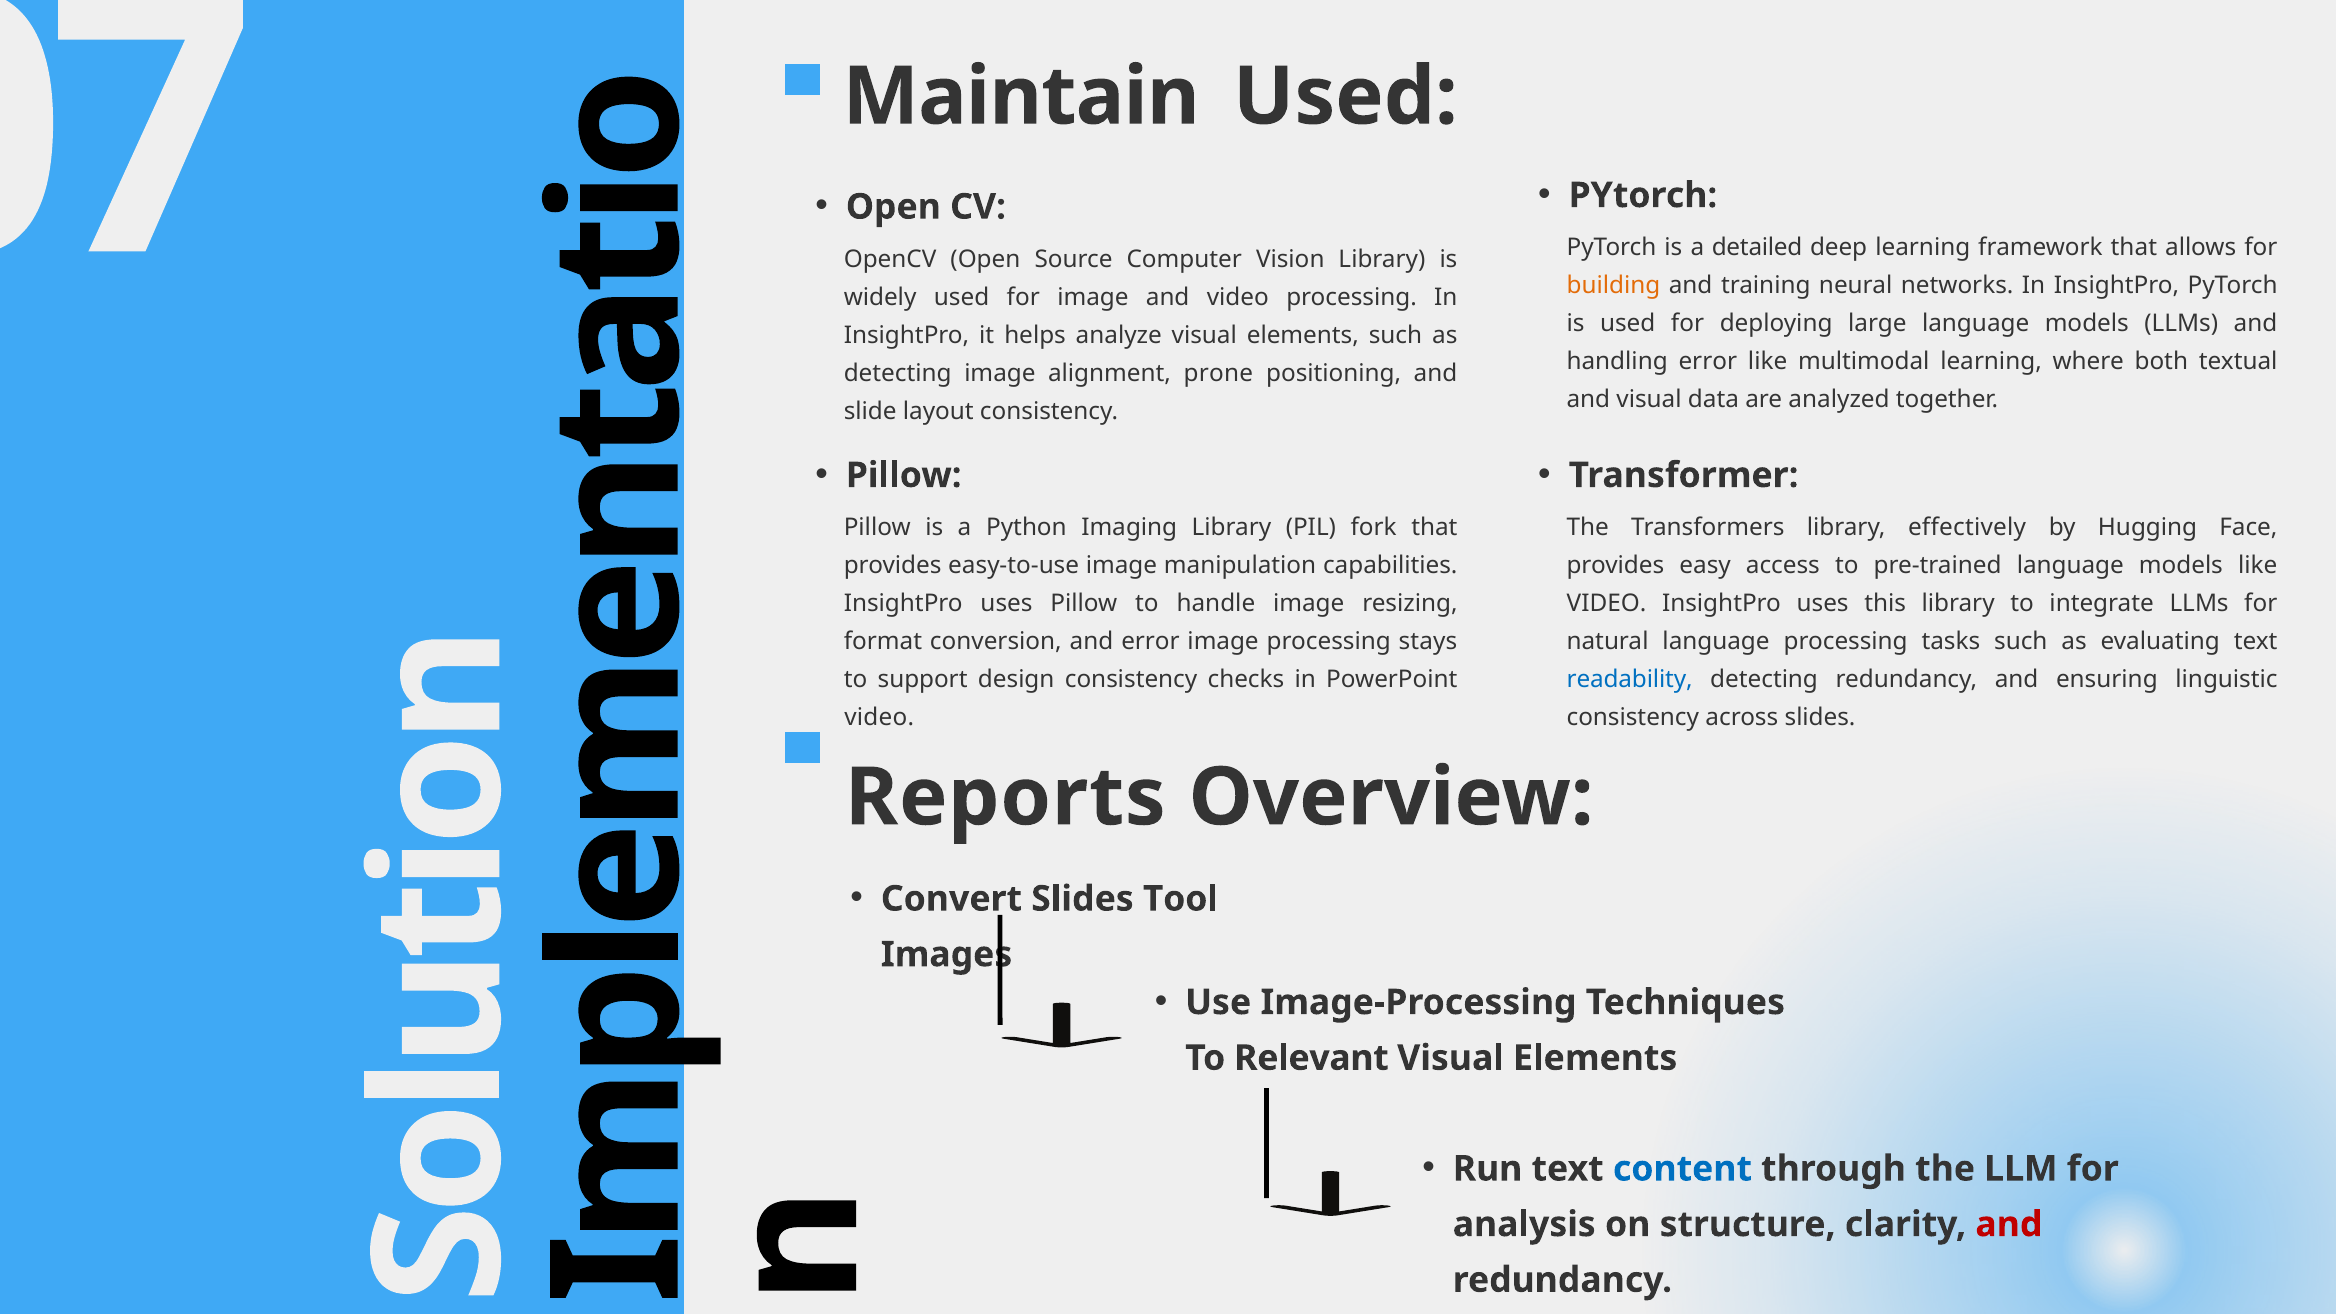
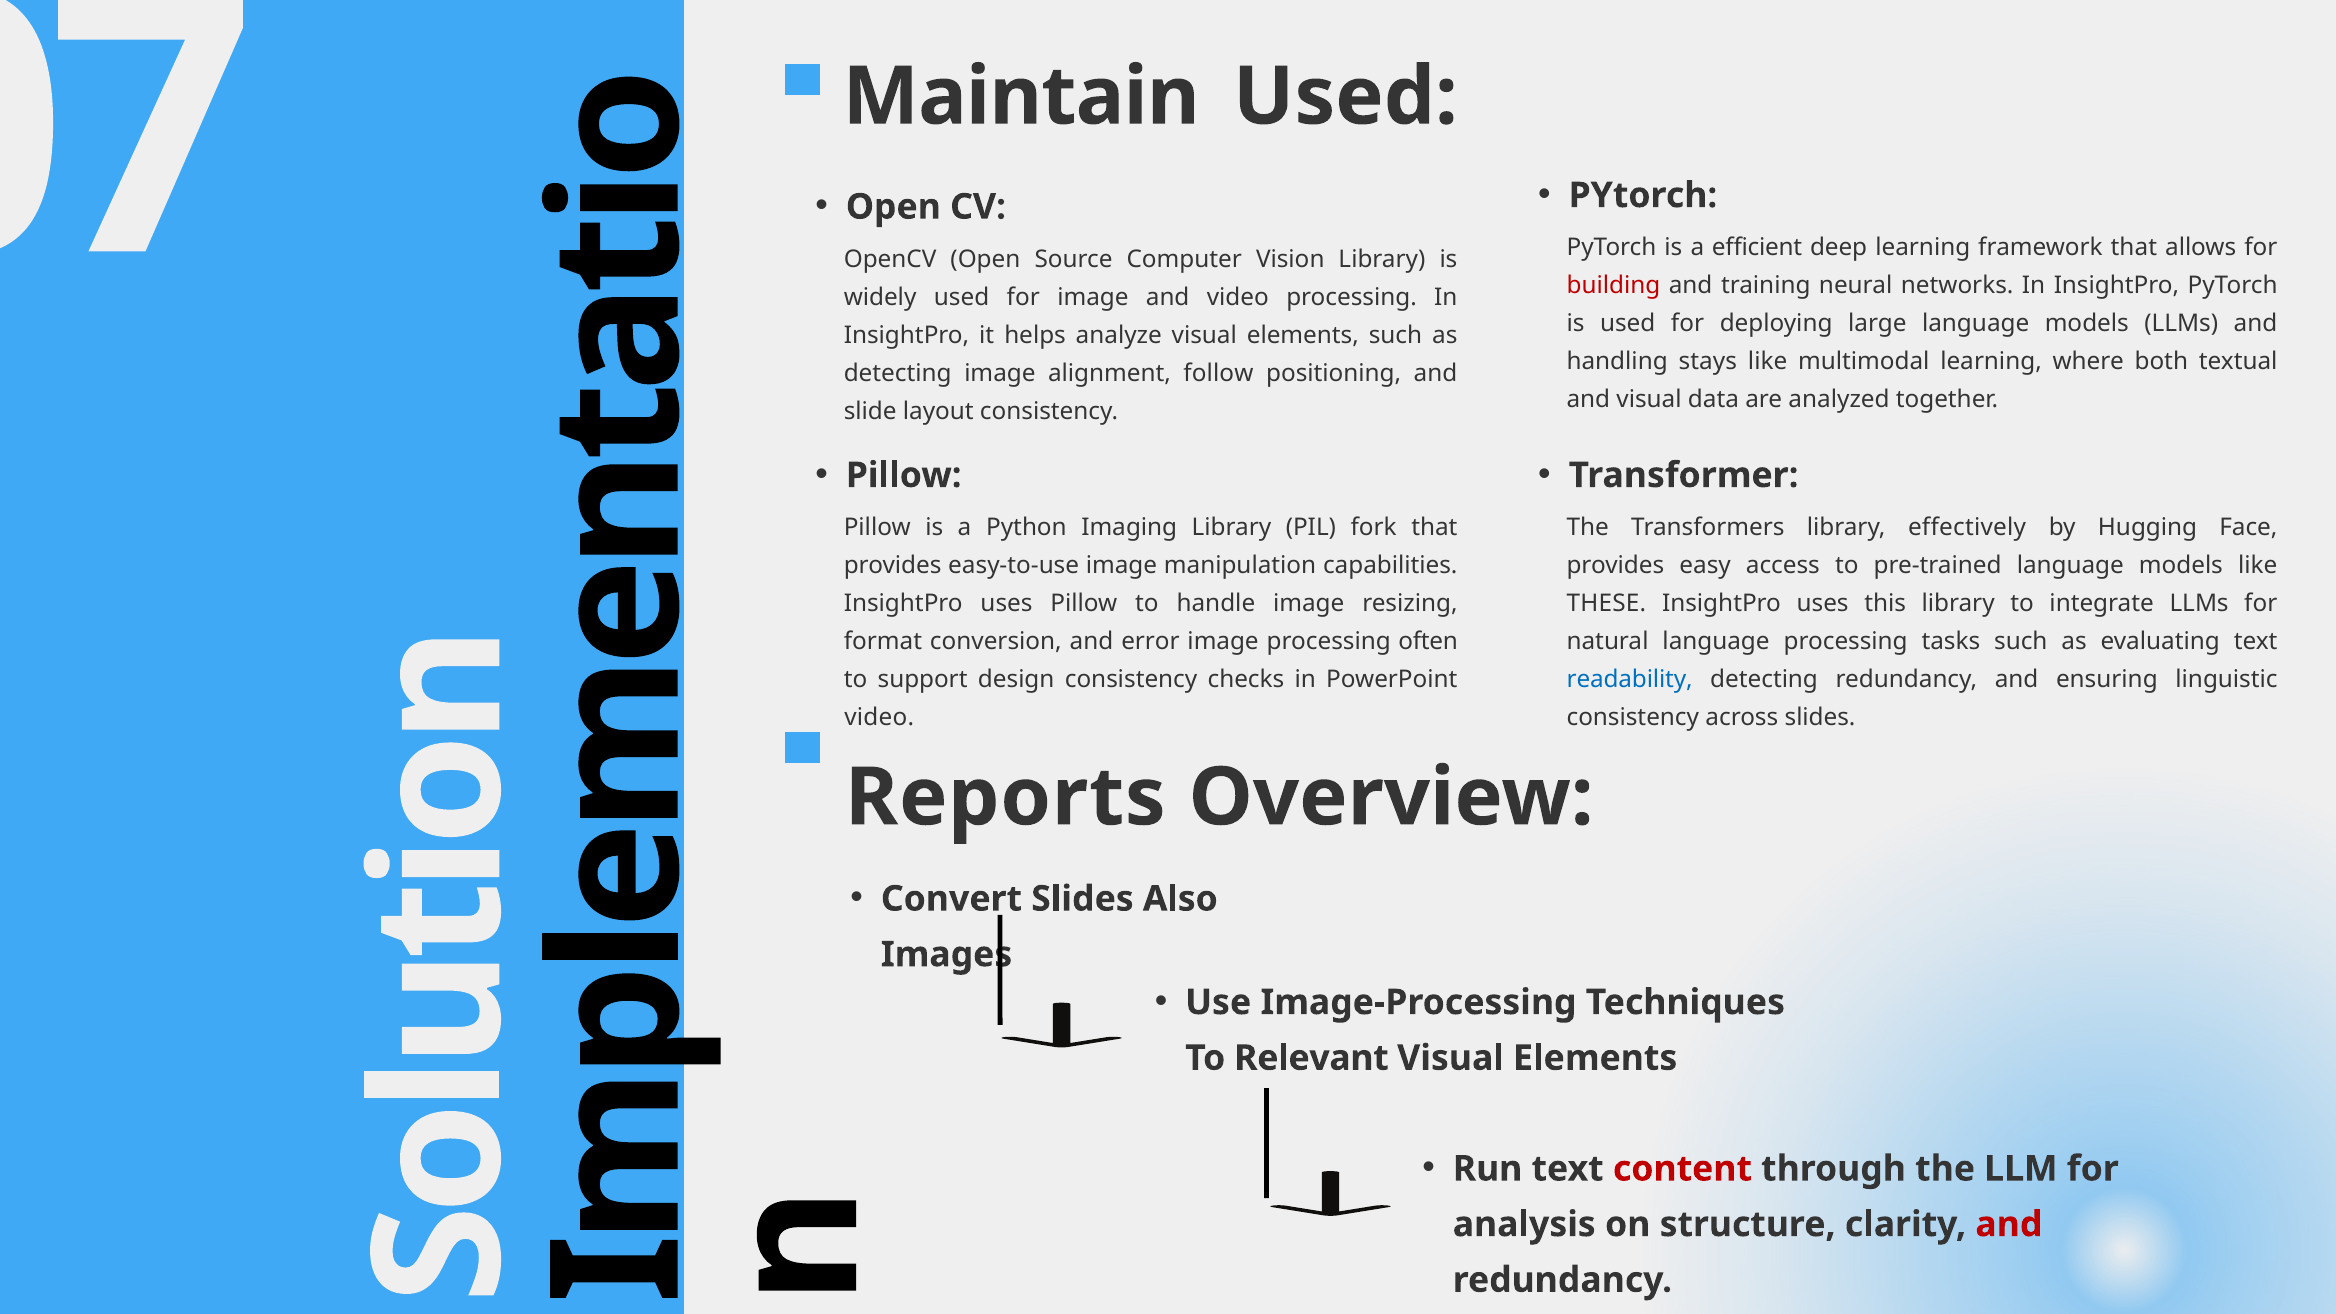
detailed: detailed -> efficient
building colour: orange -> red
handling error: error -> stays
prone: prone -> follow
VIDEO at (1607, 603): VIDEO -> THESE
stays: stays -> often
Tool: Tool -> Also
content colour: blue -> red
